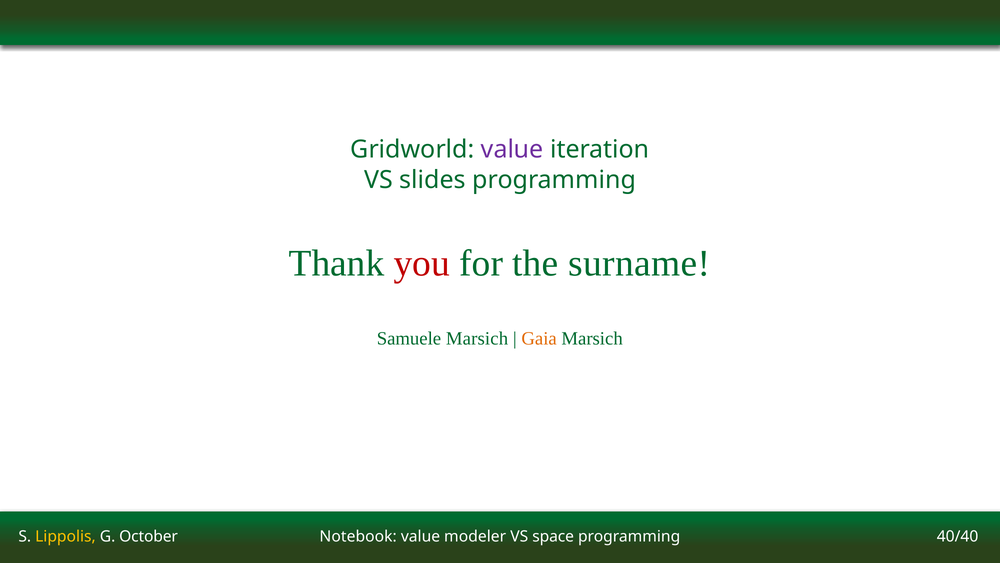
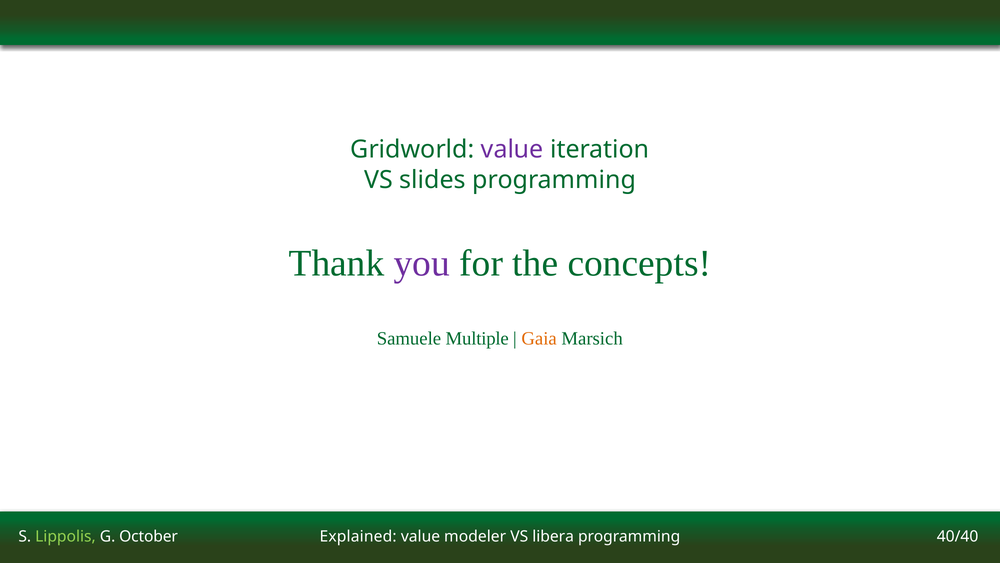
you colour: red -> purple
surname: surname -> concepts
Samuele Marsich: Marsich -> Multiple
Lippolis colour: yellow -> light green
Notebook: Notebook -> Explained
space: space -> libera
